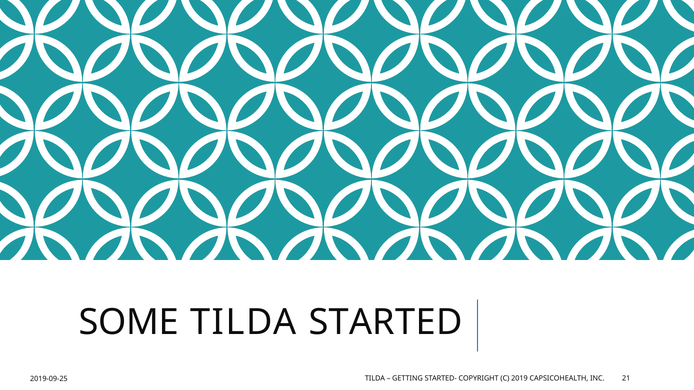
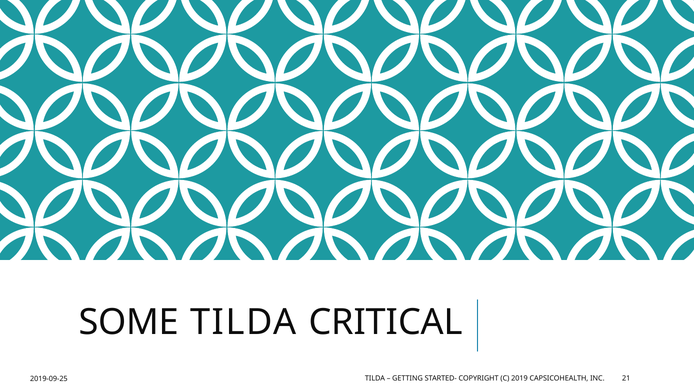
STARTED: STARTED -> CRITICAL
